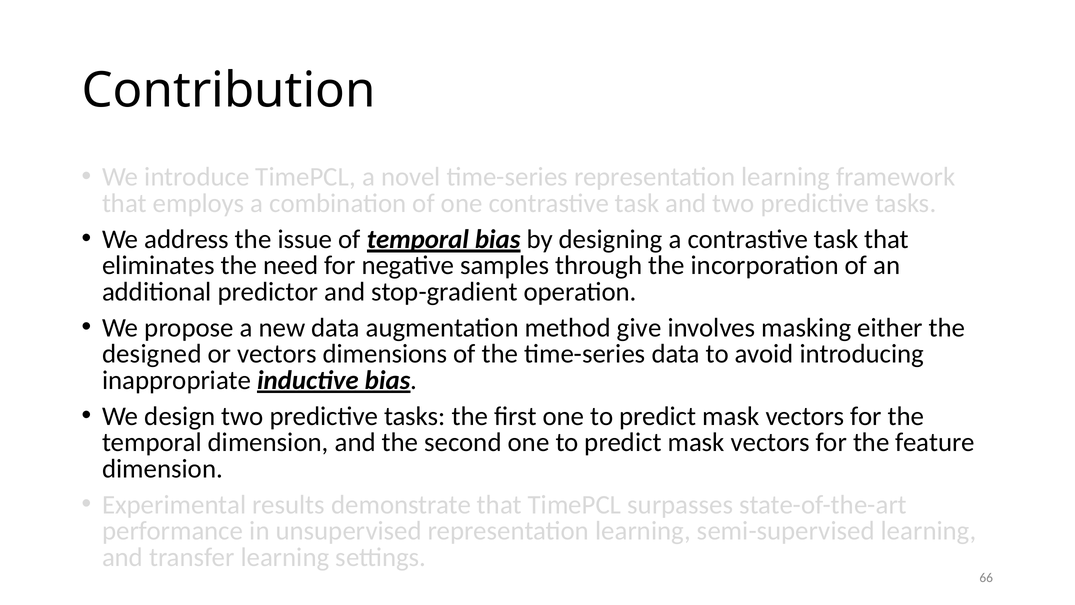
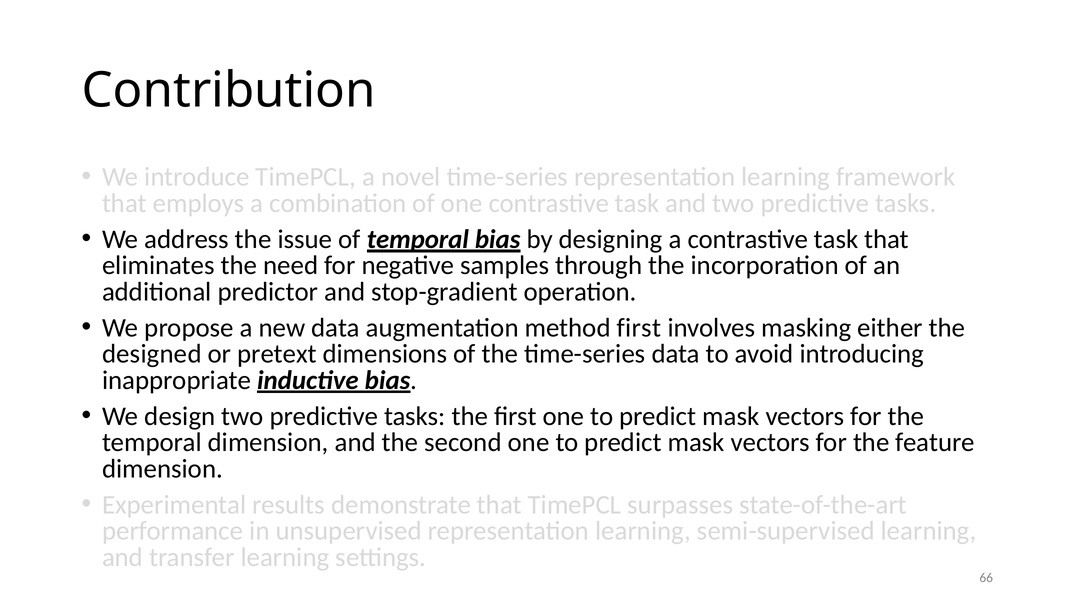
method give: give -> first
or vectors: vectors -> pretext
